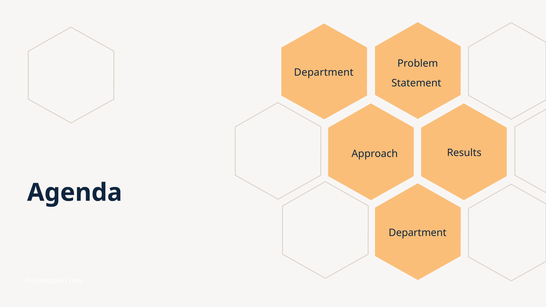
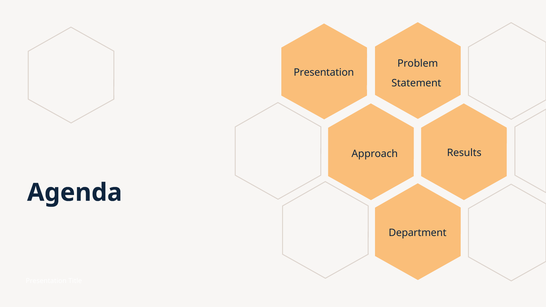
Department at (324, 73): Department -> Presentation
